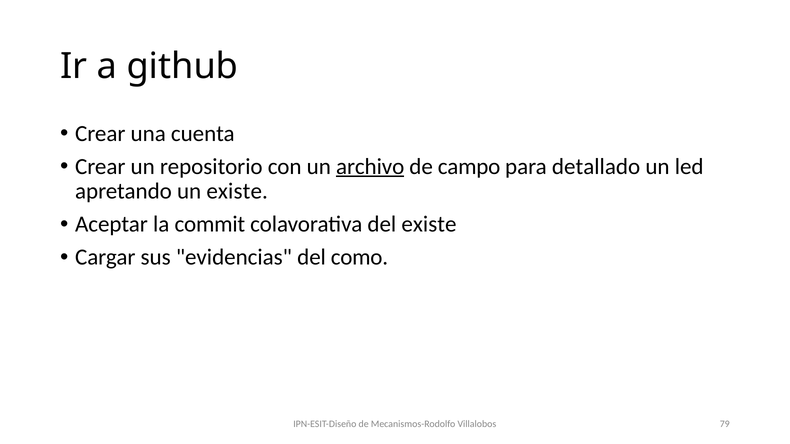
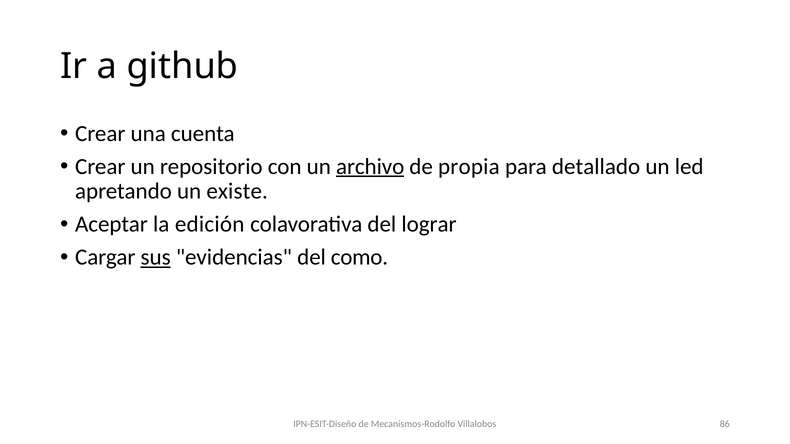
campo: campo -> propia
commit: commit -> edición
del existe: existe -> lograr
sus underline: none -> present
79: 79 -> 86
